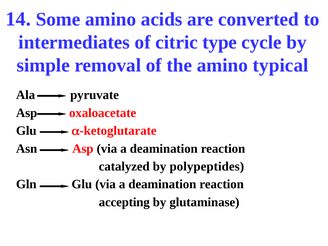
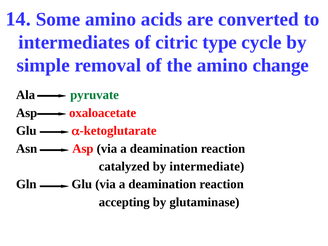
typical: typical -> change
pyruvate colour: black -> green
polypeptides: polypeptides -> intermediate
